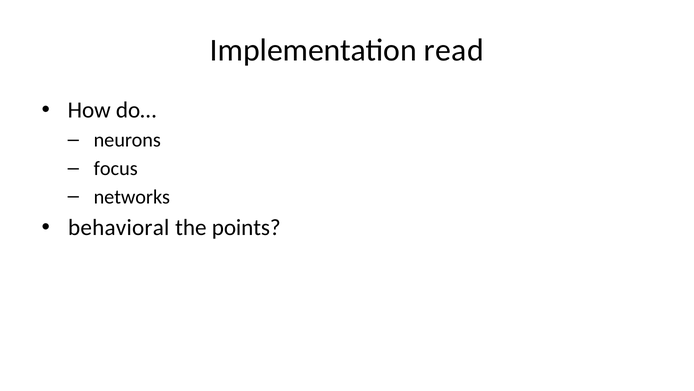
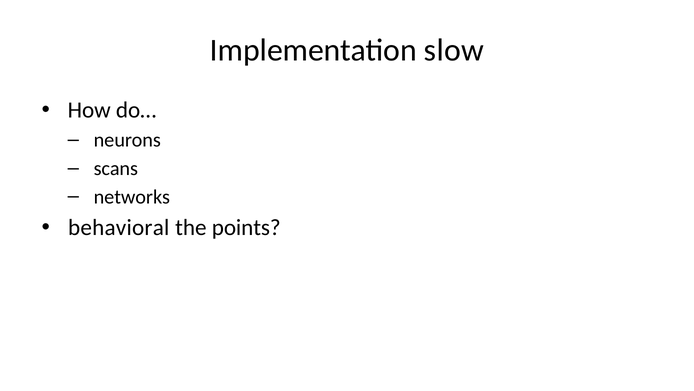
read: read -> slow
focus: focus -> scans
